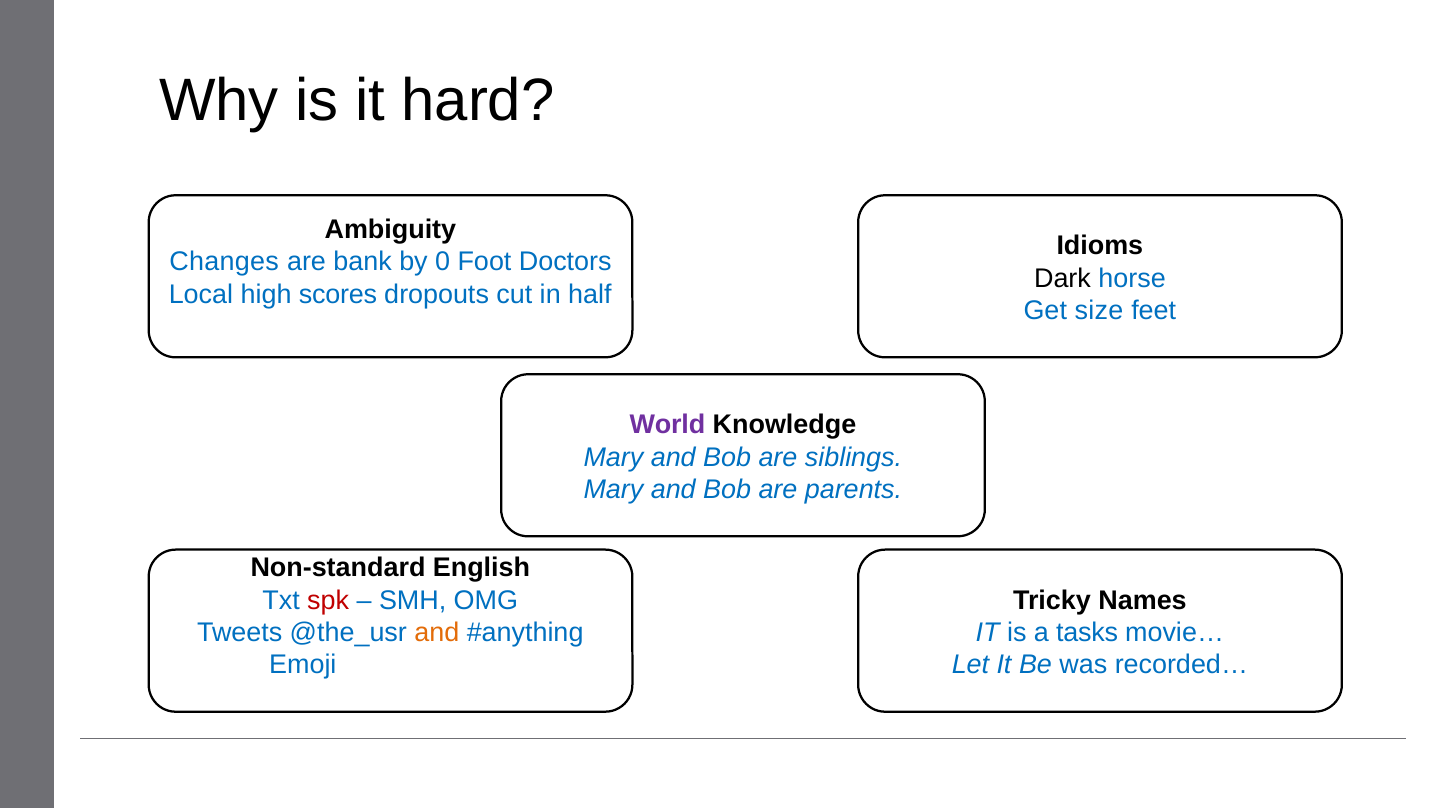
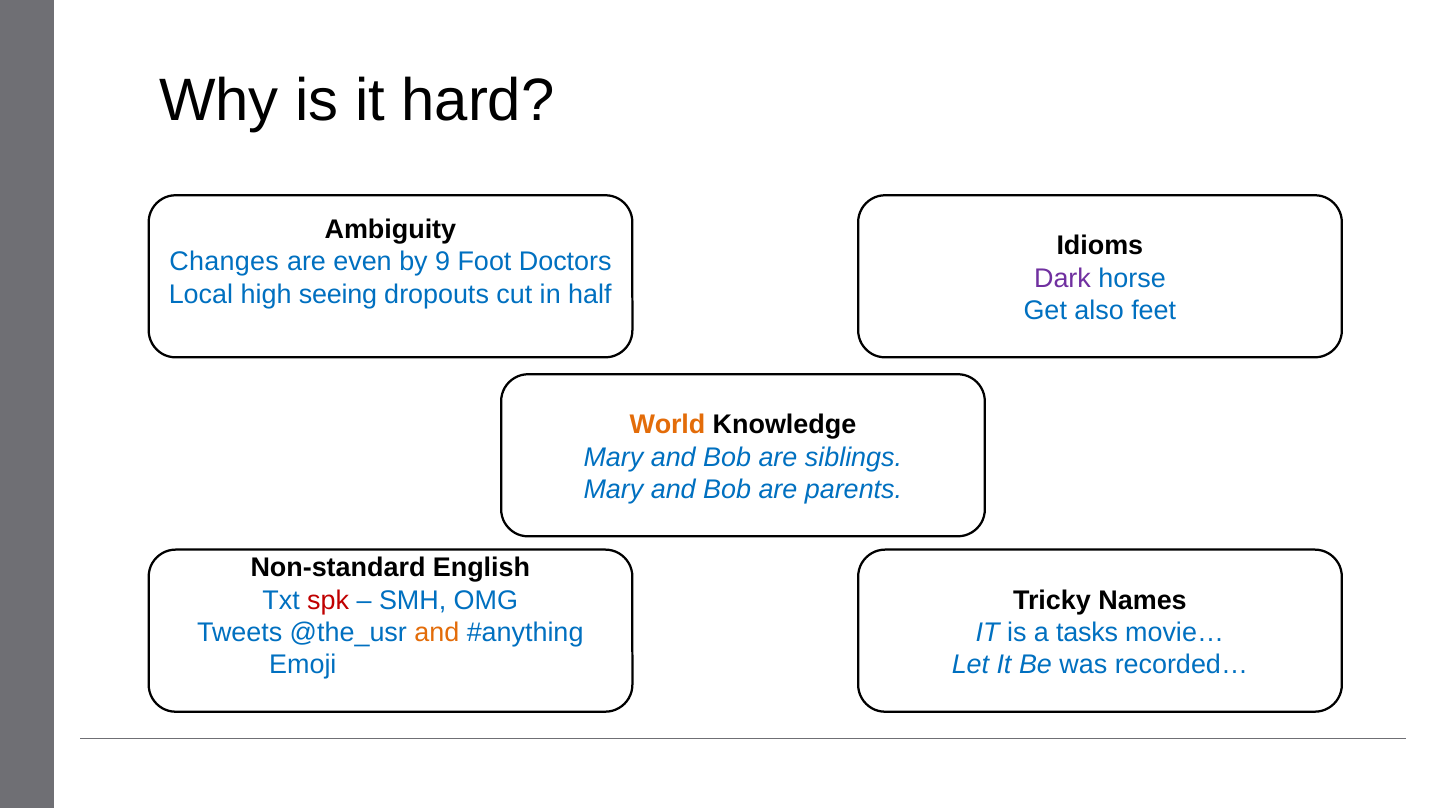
bank: bank -> even
0: 0 -> 9
Dark colour: black -> purple
scores: scores -> seeing
size: size -> also
World colour: purple -> orange
